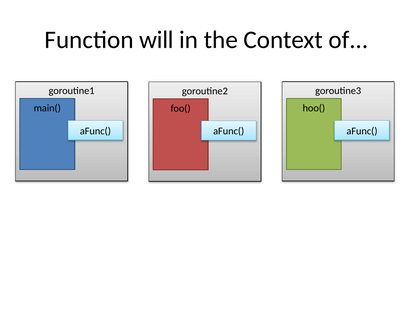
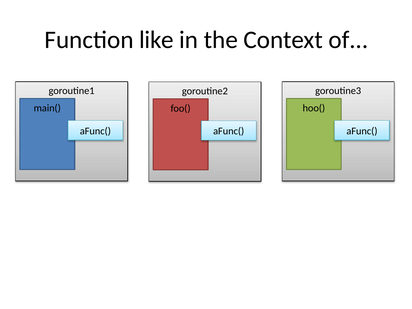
will: will -> like
